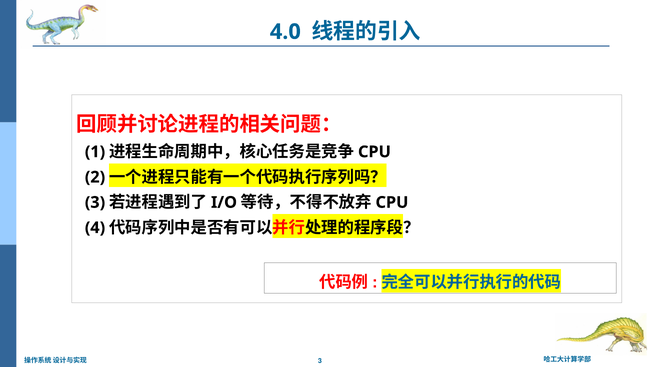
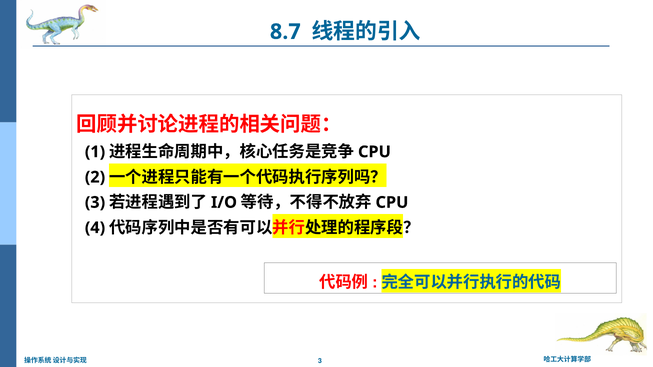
4.0: 4.0 -> 8.7
